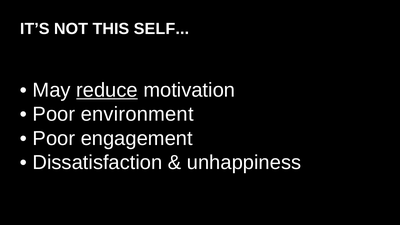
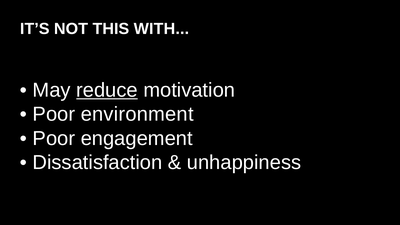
SELF: SELF -> WITH
